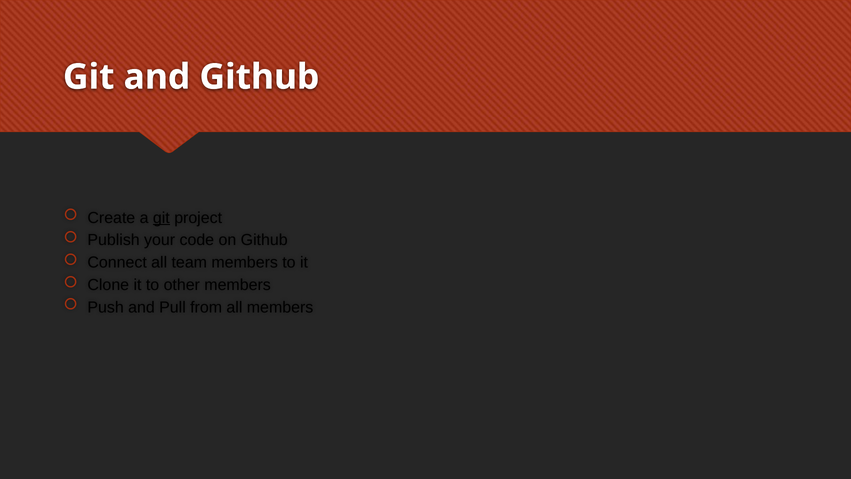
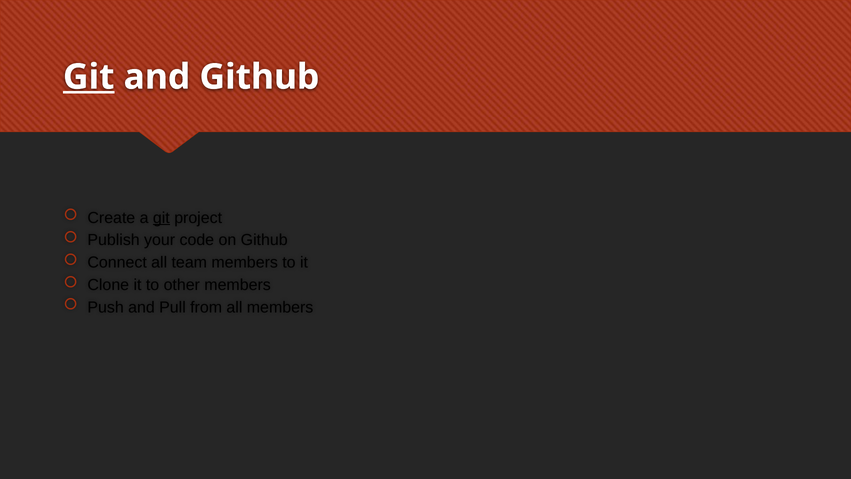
Git at (89, 77) underline: none -> present
